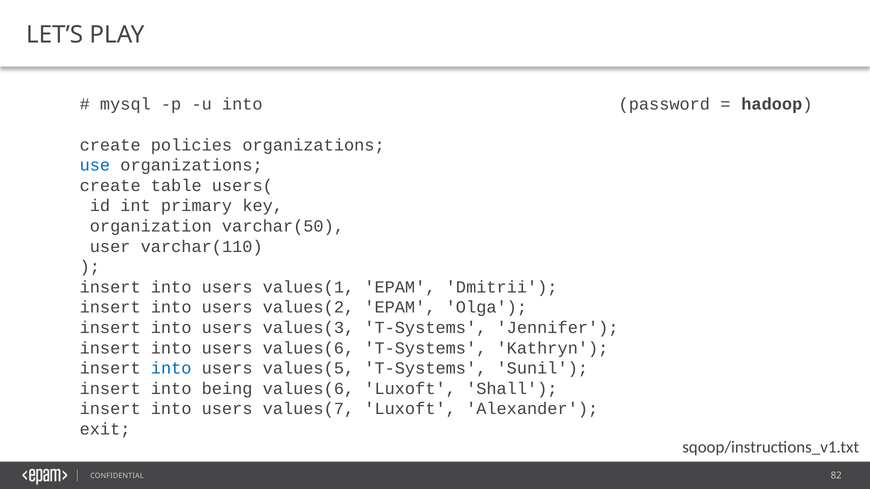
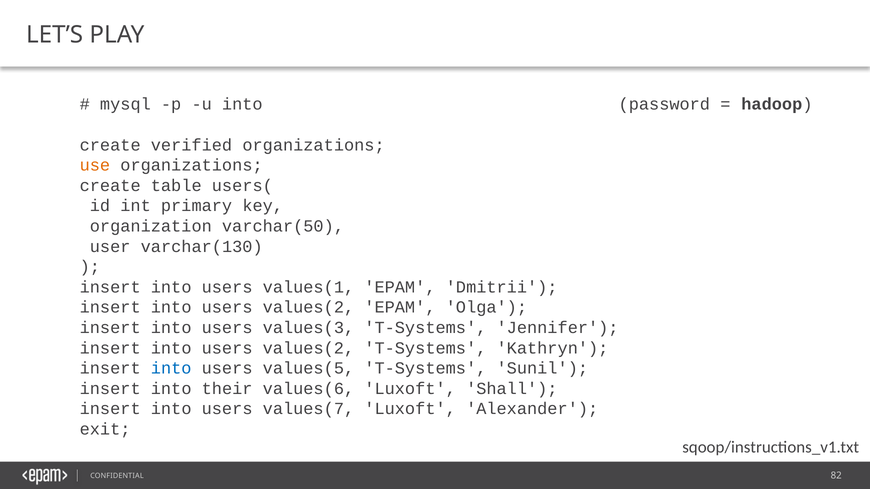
policies: policies -> verified
use colour: blue -> orange
varchar(110: varchar(110 -> varchar(130
values(6 at (308, 348): values(6 -> values(2
being: being -> their
